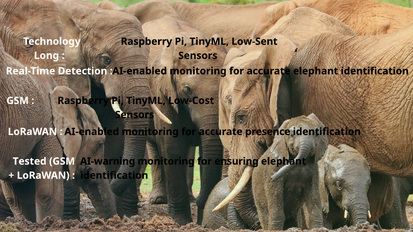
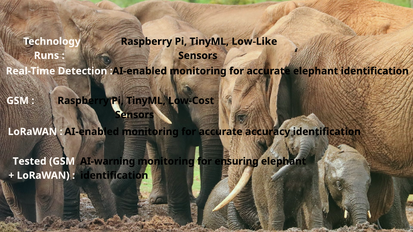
Low-Sent: Low-Sent -> Low-Like
Long: Long -> Runs
presence: presence -> accuracy
